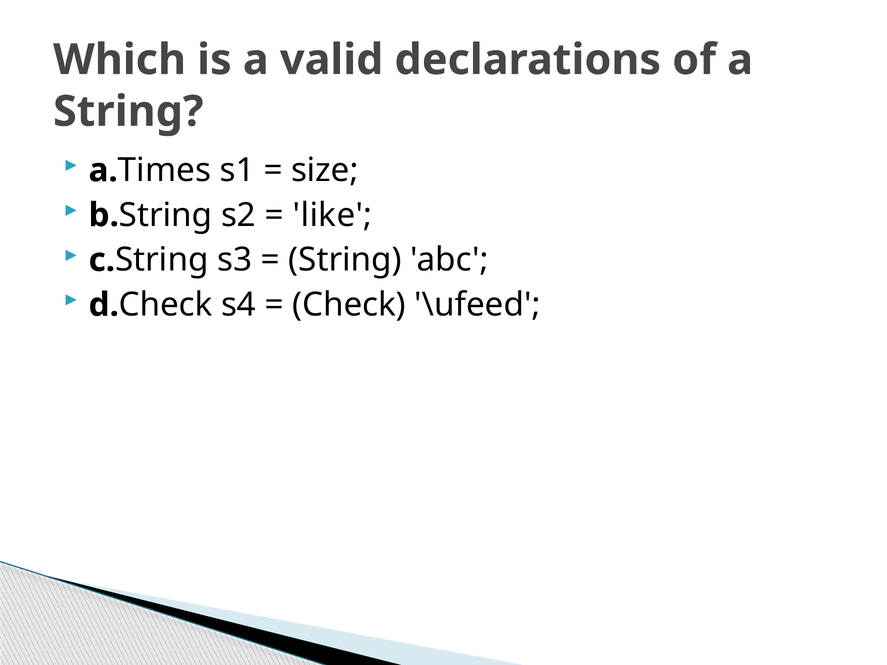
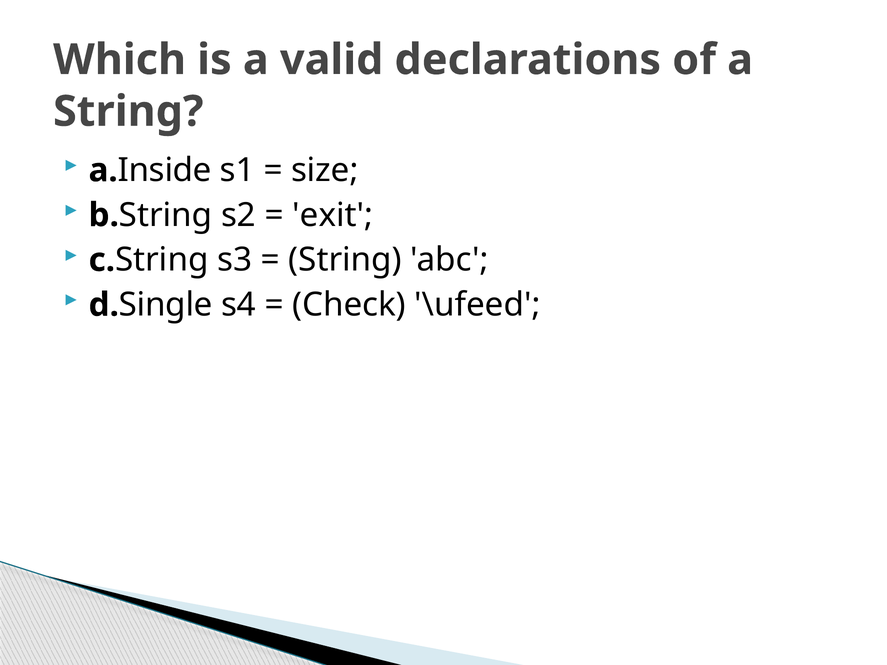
Times: Times -> Inside
like: like -> exit
Check at (166, 305): Check -> Single
